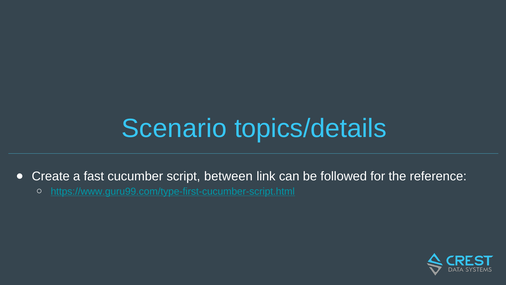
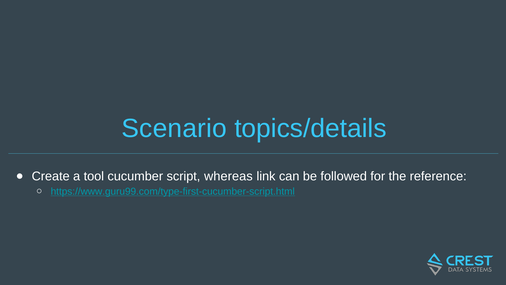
fast: fast -> tool
between: between -> whereas
